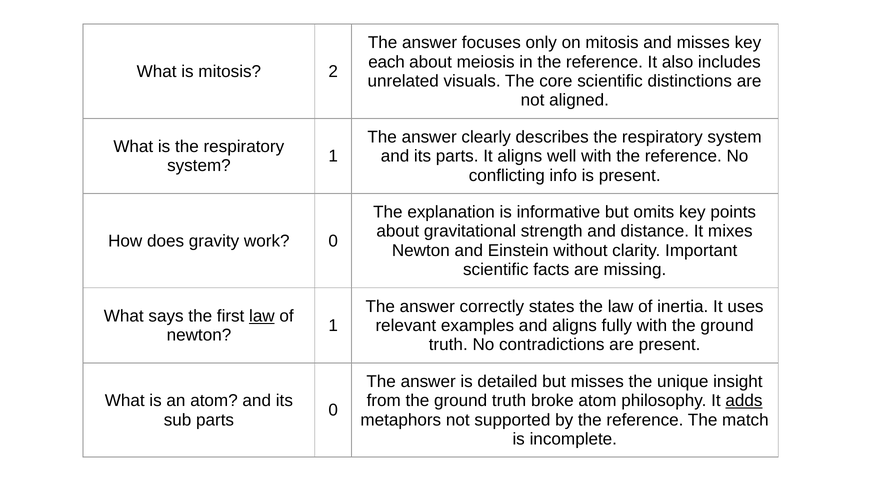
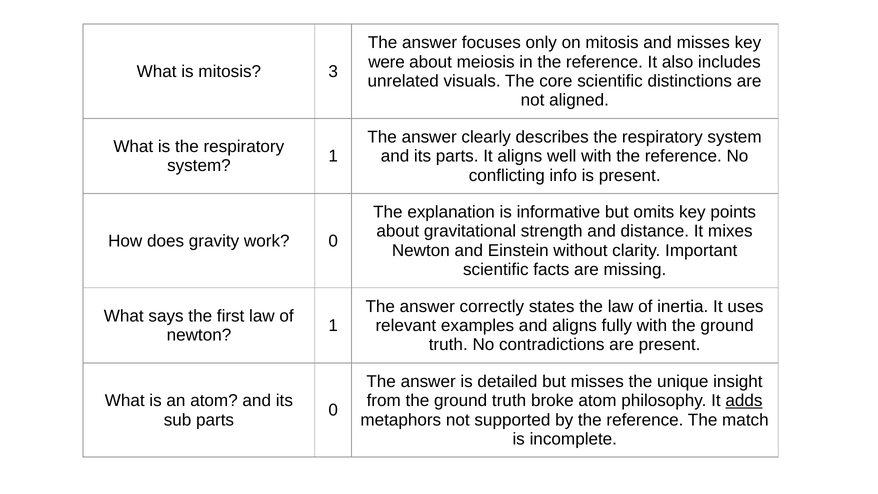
each: each -> were
2: 2 -> 3
law at (262, 316) underline: present -> none
